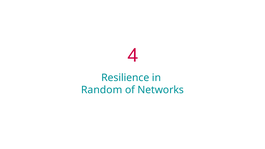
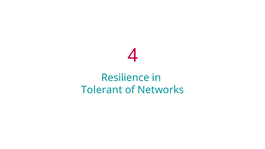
Random: Random -> Tolerant
